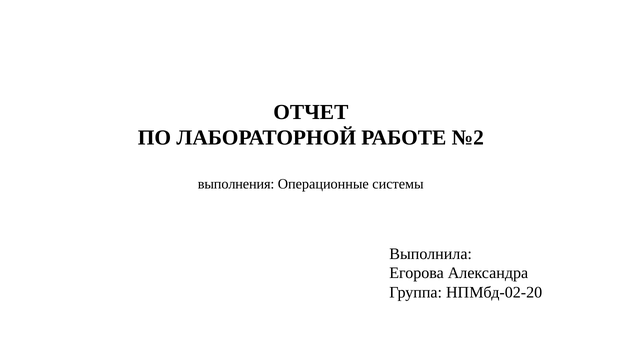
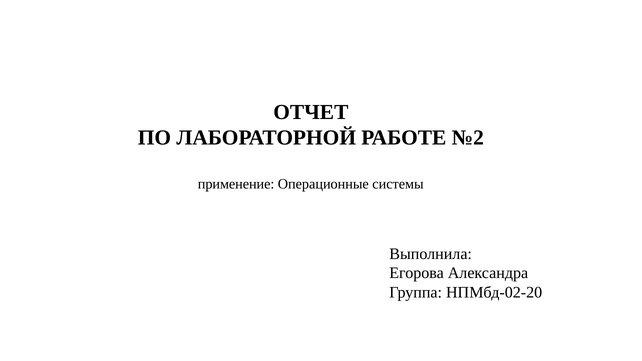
выполнения: выполнения -> применение
